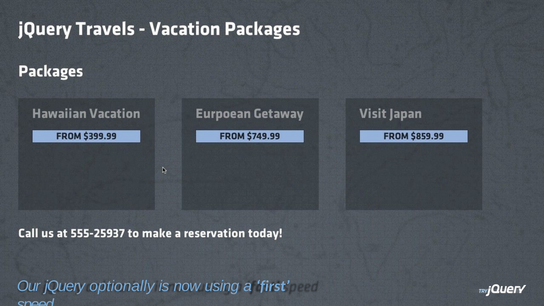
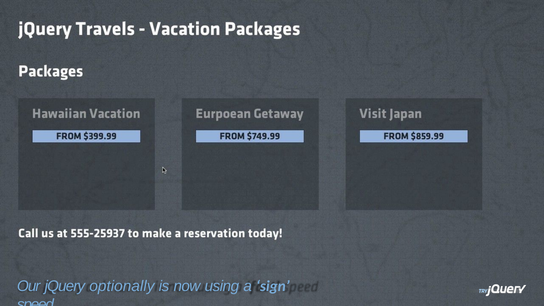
first: first -> sign
